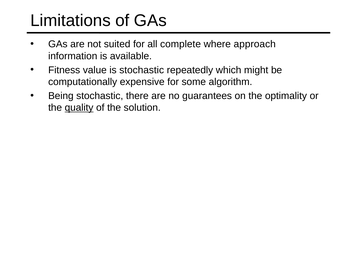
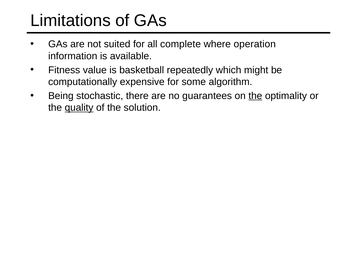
approach: approach -> operation
is stochastic: stochastic -> basketball
the at (255, 96) underline: none -> present
